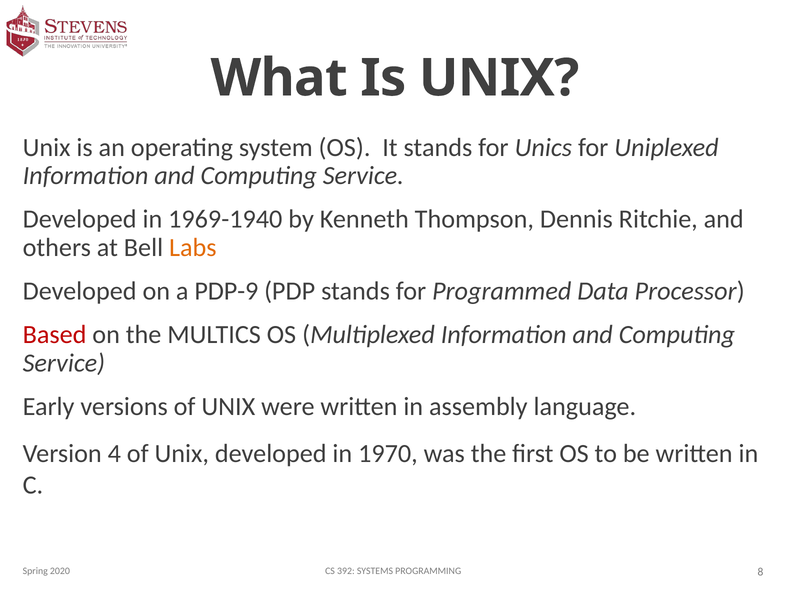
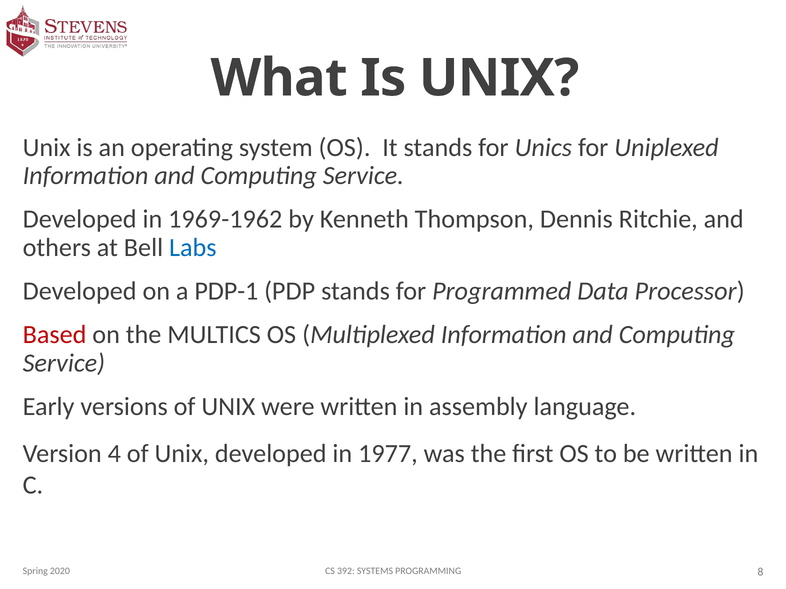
1969-1940: 1969-1940 -> 1969-1962
Labs colour: orange -> blue
PDP-9: PDP-9 -> PDP-1
1970: 1970 -> 1977
